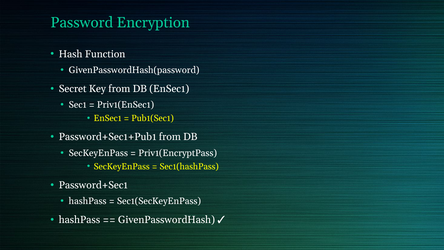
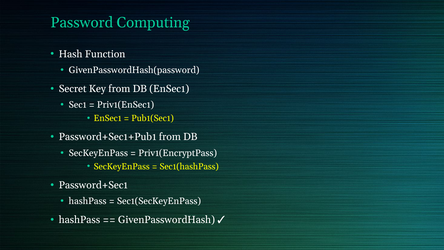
Encryption: Encryption -> Computing
